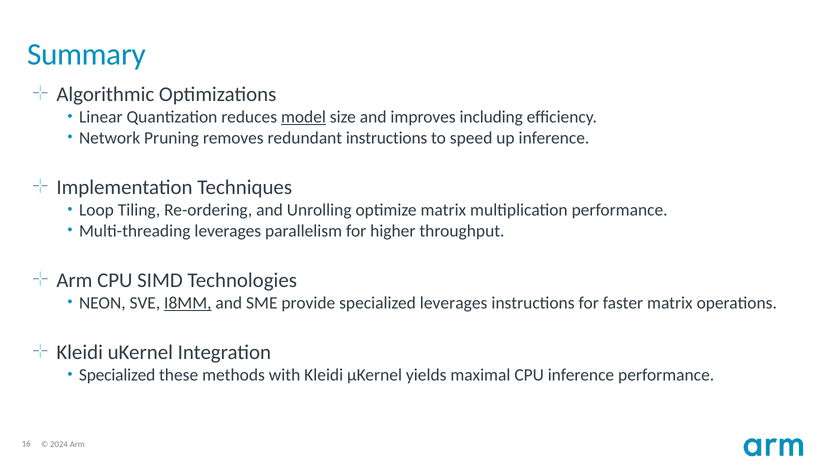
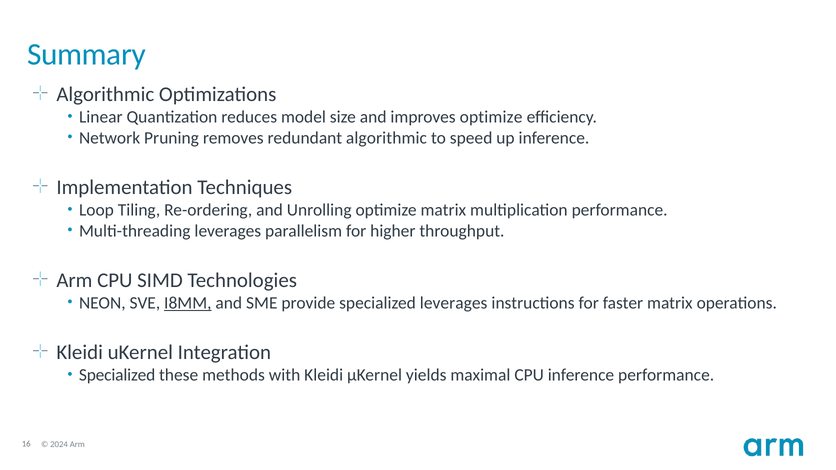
model underline: present -> none
improves including: including -> optimize
redundant instructions: instructions -> algorithmic
